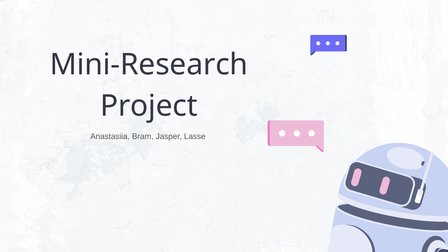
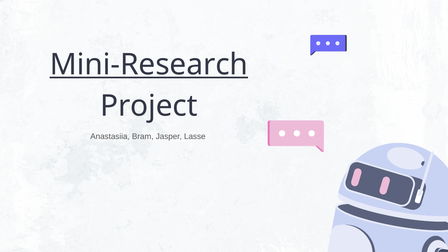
Mini-Research underline: none -> present
